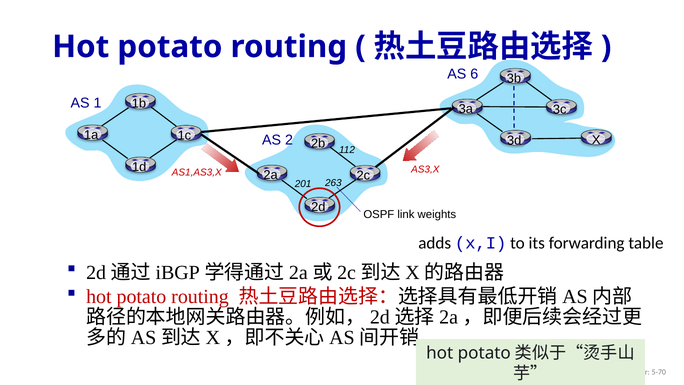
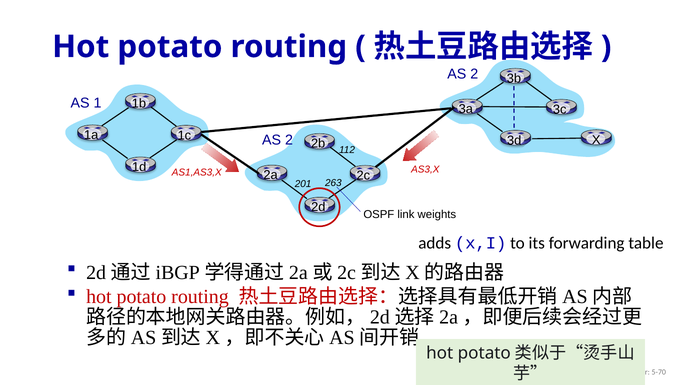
6 at (474, 74): 6 -> 2
